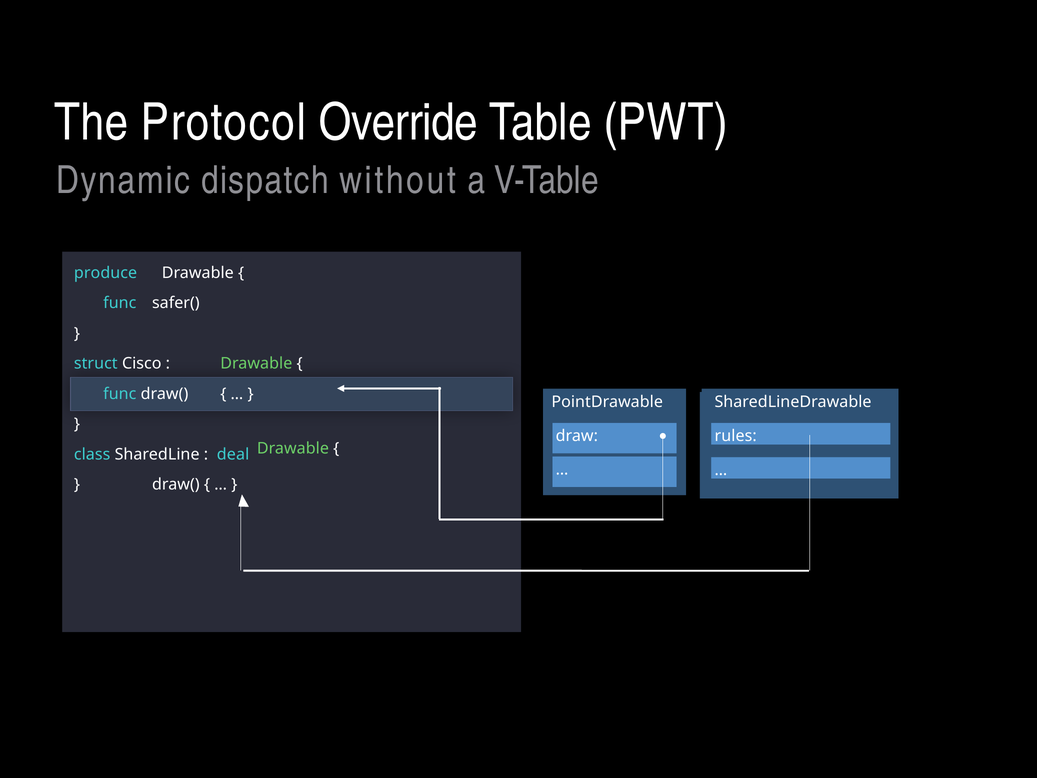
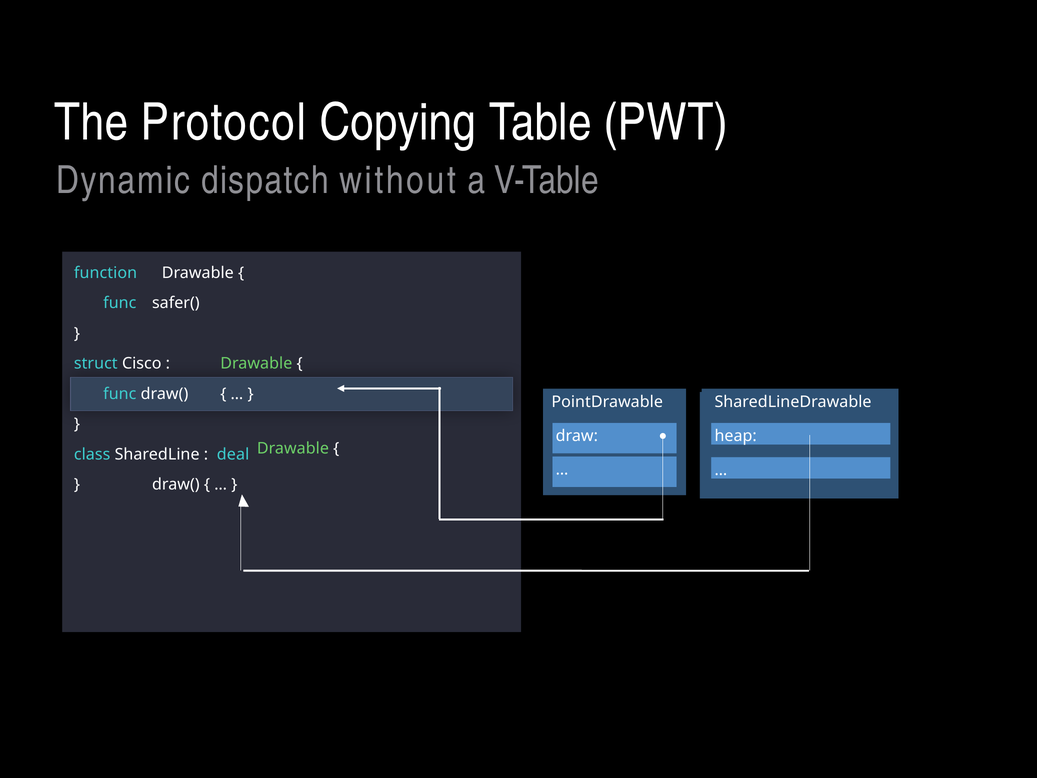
Override: Override -> Copying
produce: produce -> function
rules: rules -> heap
